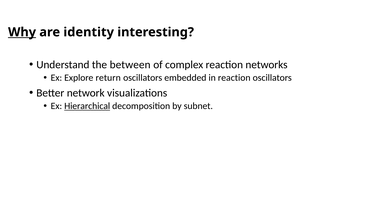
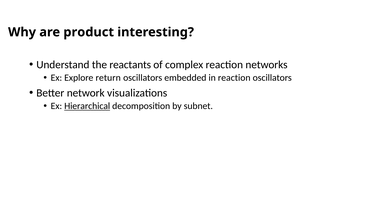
Why underline: present -> none
identity: identity -> product
between: between -> reactants
